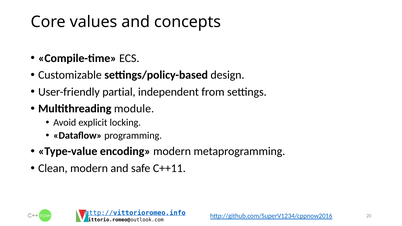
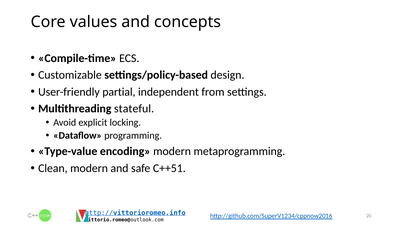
module: module -> stateful
C++11: C++11 -> C++51
